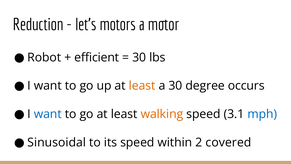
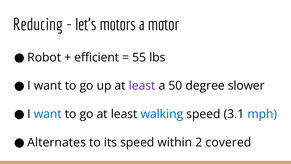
Reduction: Reduction -> Reducing
30 at (139, 57): 30 -> 55
least at (142, 86) colour: orange -> purple
a 30: 30 -> 50
occurs: occurs -> slower
walking colour: orange -> blue
Sinusoidal: Sinusoidal -> Alternates
